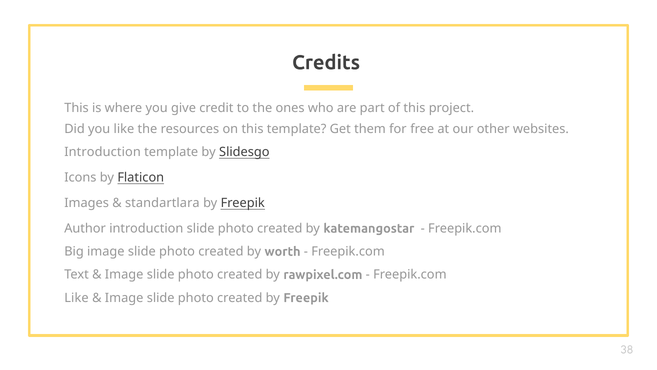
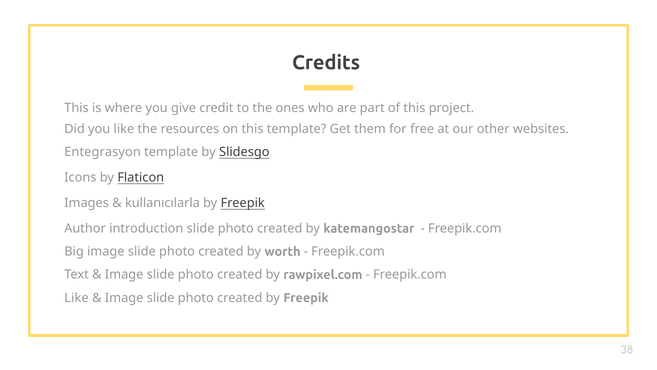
Introduction at (103, 152): Introduction -> Entegrasyon
standartlara: standartlara -> kullanıcılarla
